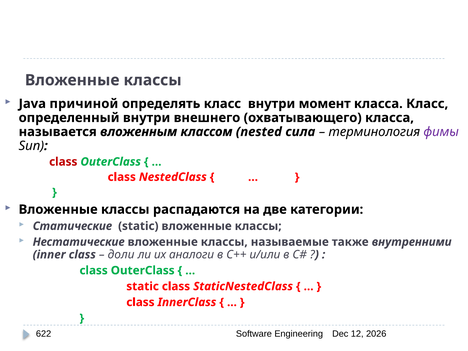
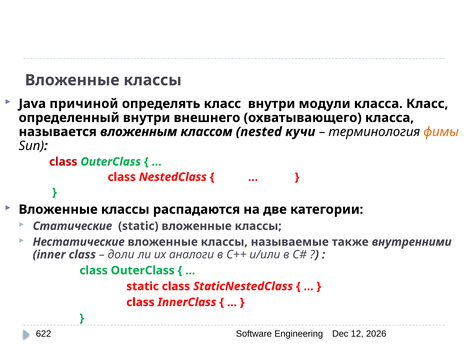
момент: момент -> модули
сила: сила -> кучи
фимы colour: purple -> orange
